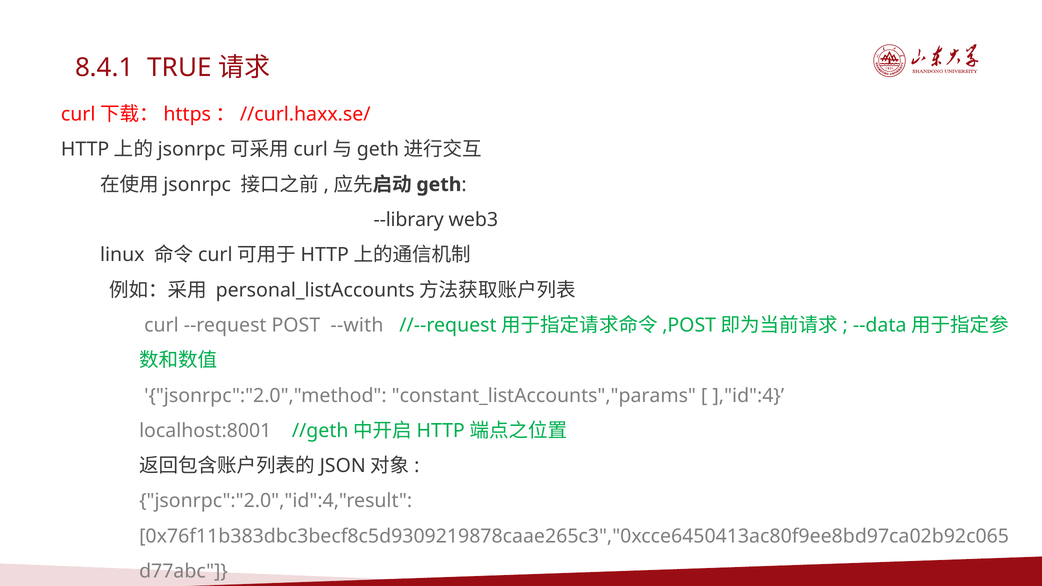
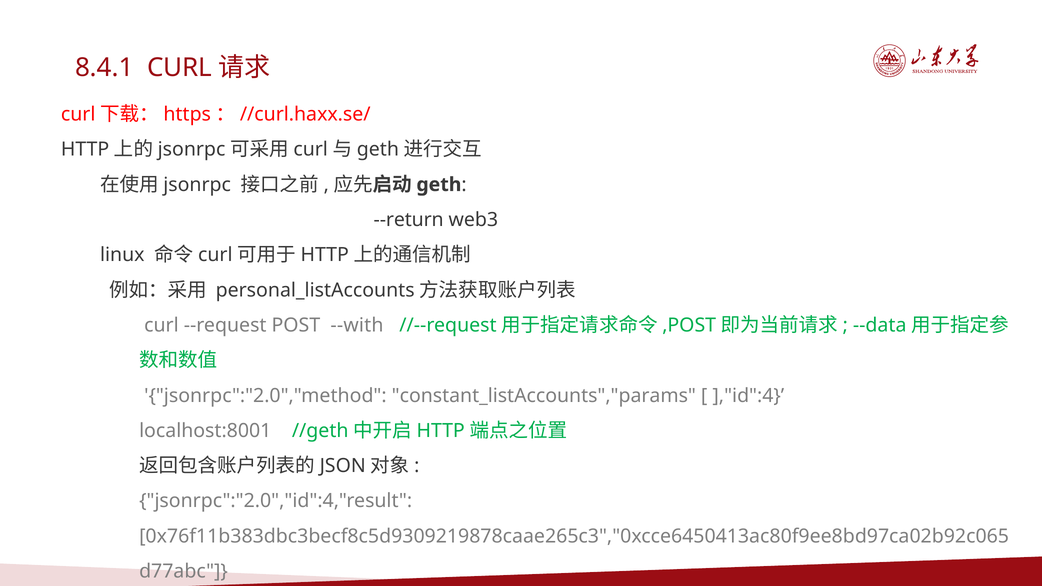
8.4.1 TRUE: TRUE -> CURL
--library: --library -> --return
